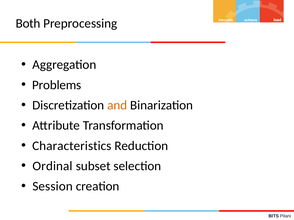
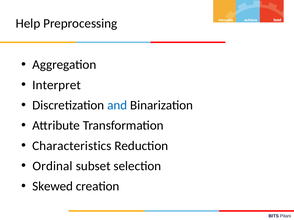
Both: Both -> Help
Problems: Problems -> Interpret
and colour: orange -> blue
Session: Session -> Skewed
